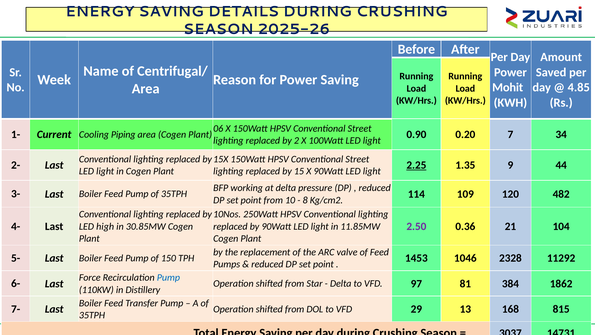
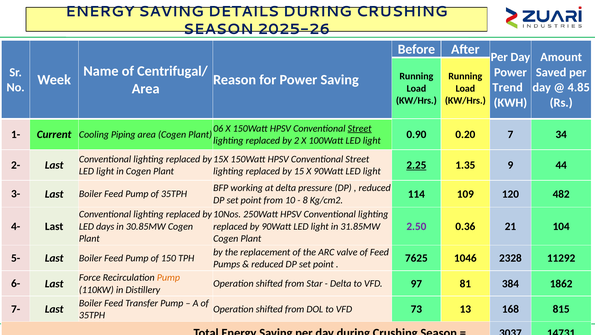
Mohit: Mohit -> Trend
Street at (360, 128) underline: none -> present
high: high -> days
11.85MW: 11.85MW -> 31.85MW
1453: 1453 -> 7625
Pump at (168, 277) colour: blue -> orange
29: 29 -> 73
